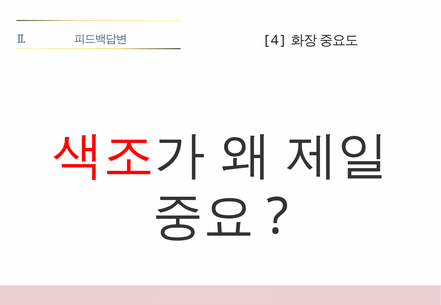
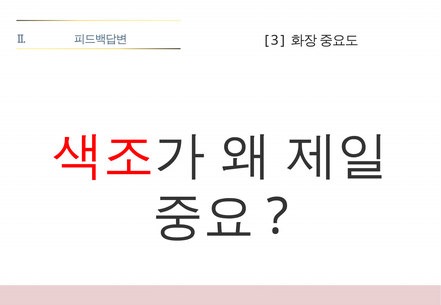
4: 4 -> 3
